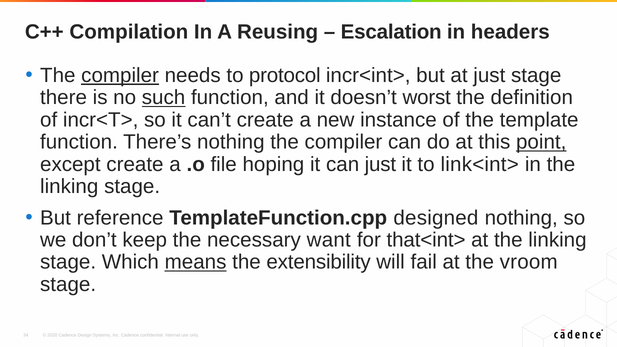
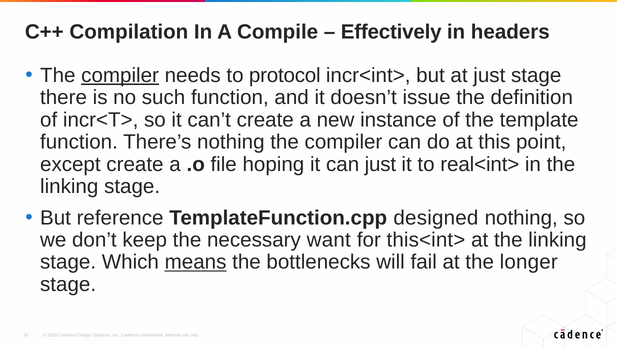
Reusing: Reusing -> Compile
Escalation: Escalation -> Effectively
such underline: present -> none
worst: worst -> issue
point underline: present -> none
link<int>: link<int> -> real<int>
that<int>: that<int> -> this<int>
extensibility: extensibility -> bottlenecks
vroom: vroom -> longer
